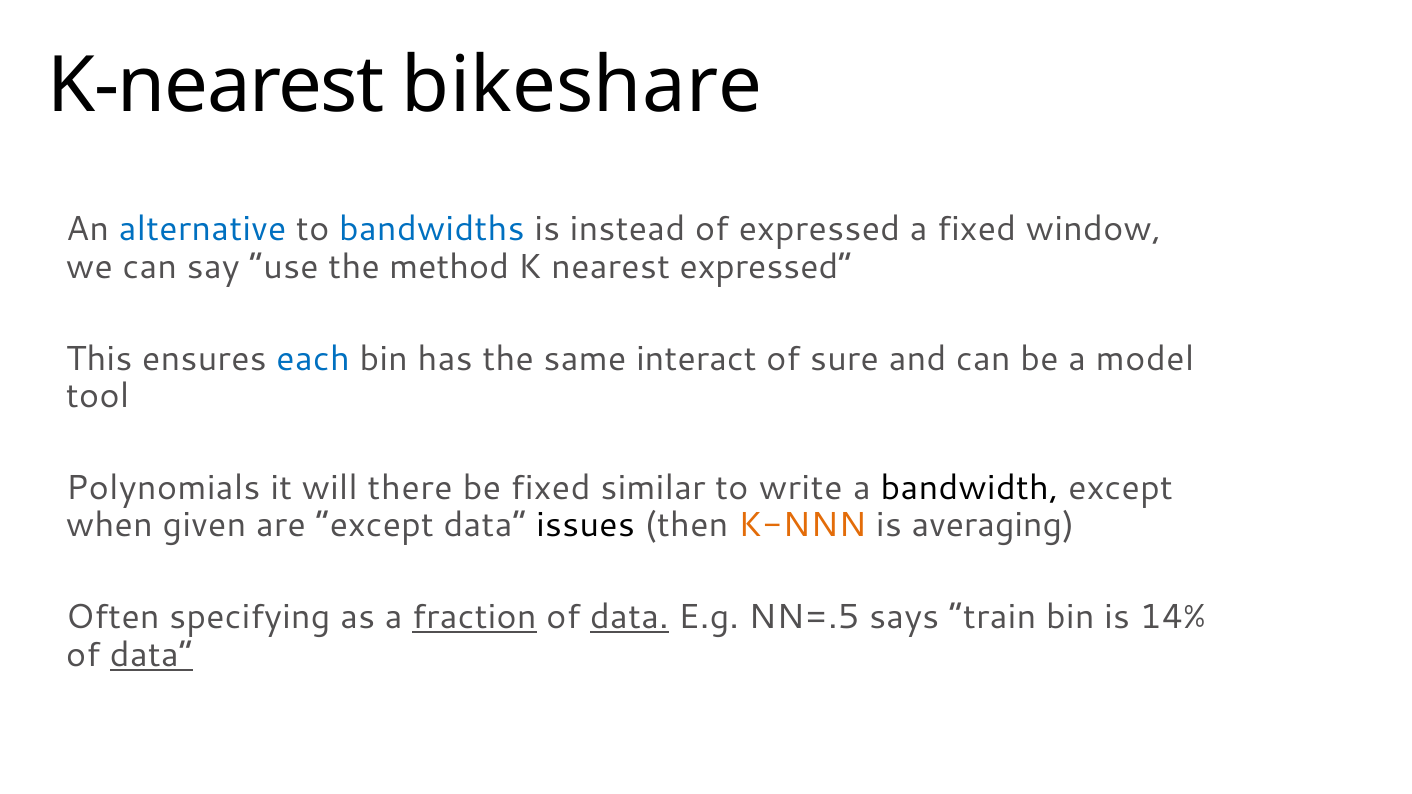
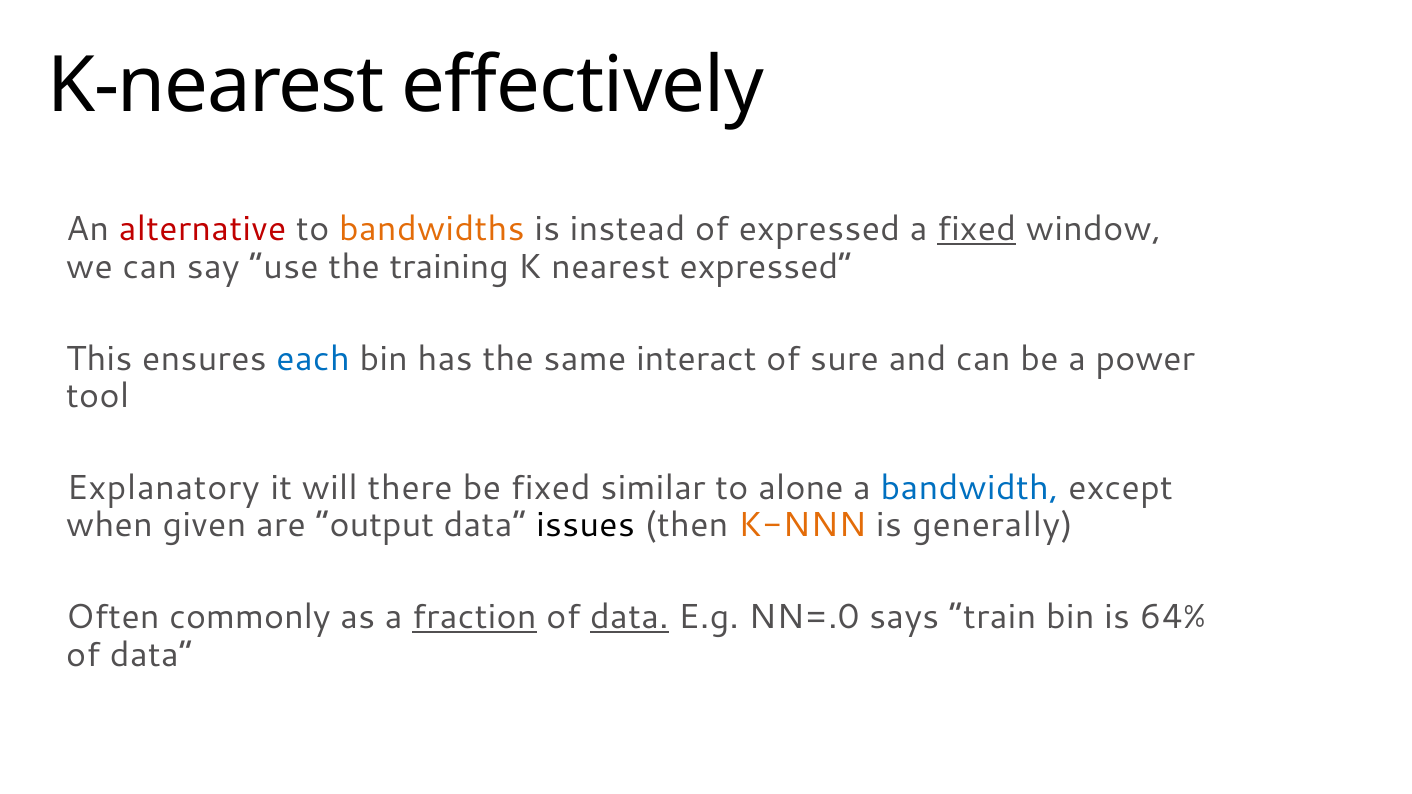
bikeshare: bikeshare -> effectively
alternative colour: blue -> red
bandwidths colour: blue -> orange
fixed at (977, 229) underline: none -> present
method: method -> training
model: model -> power
Polynomials: Polynomials -> Explanatory
write: write -> alone
bandwidth colour: black -> blue
are except: except -> output
averaging: averaging -> generally
specifying: specifying -> commonly
NN=.5: NN=.5 -> NN=.0
14%: 14% -> 64%
data at (151, 655) underline: present -> none
